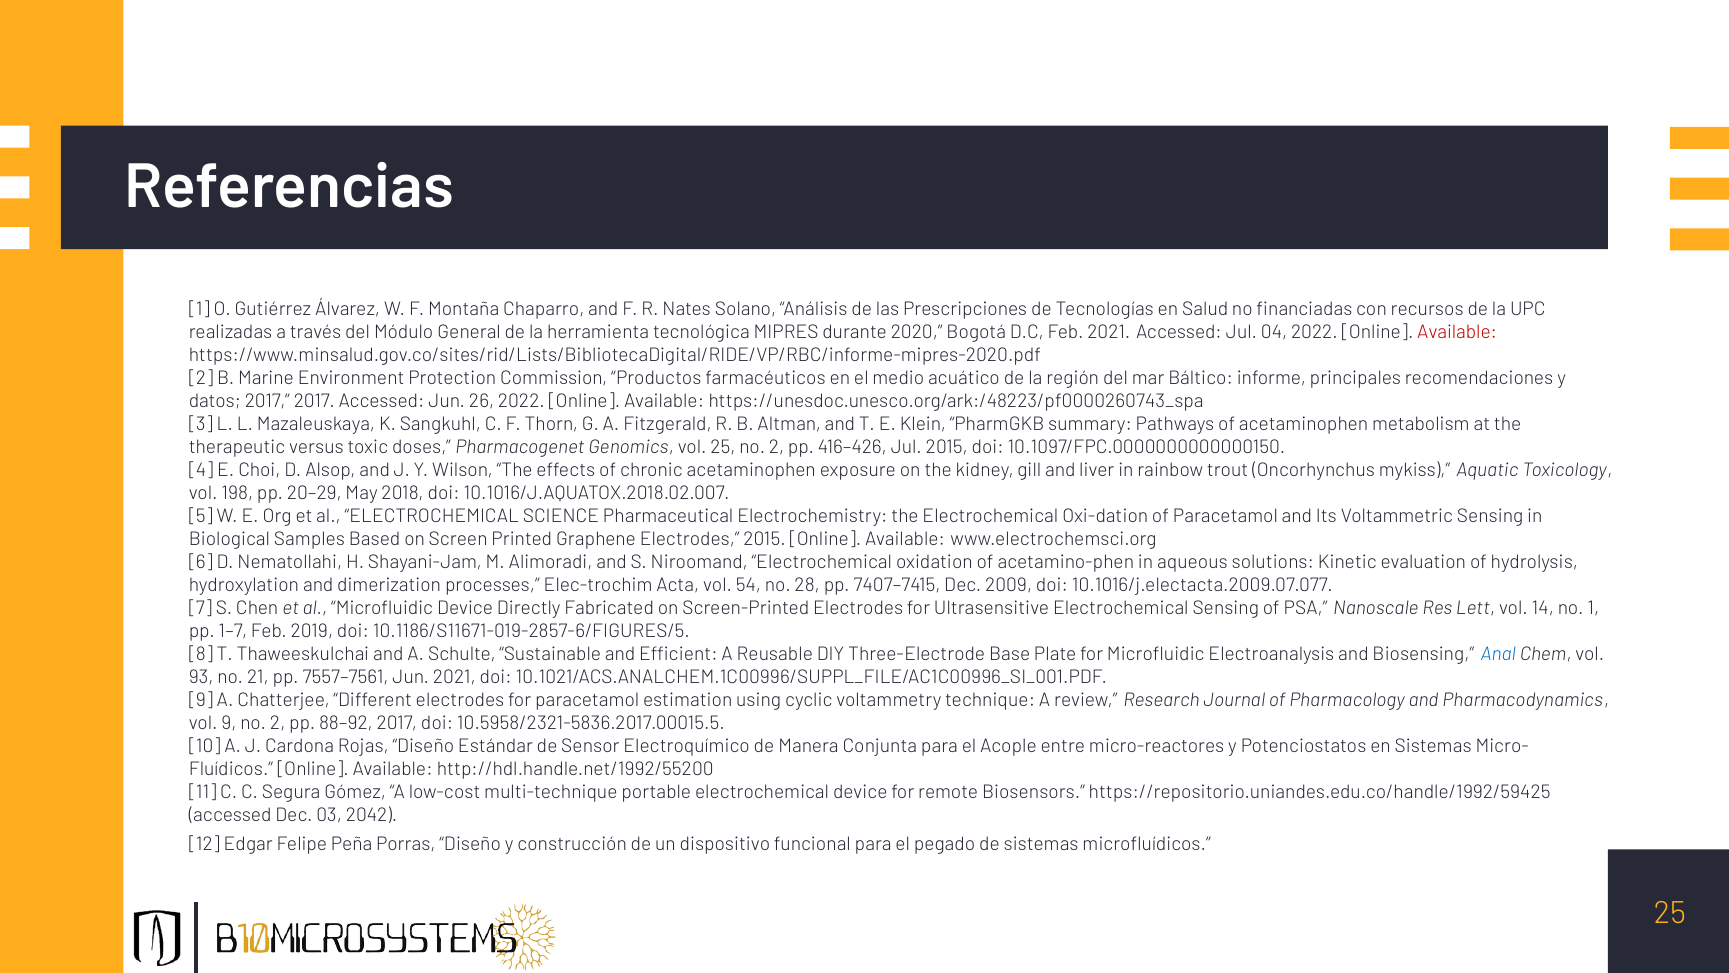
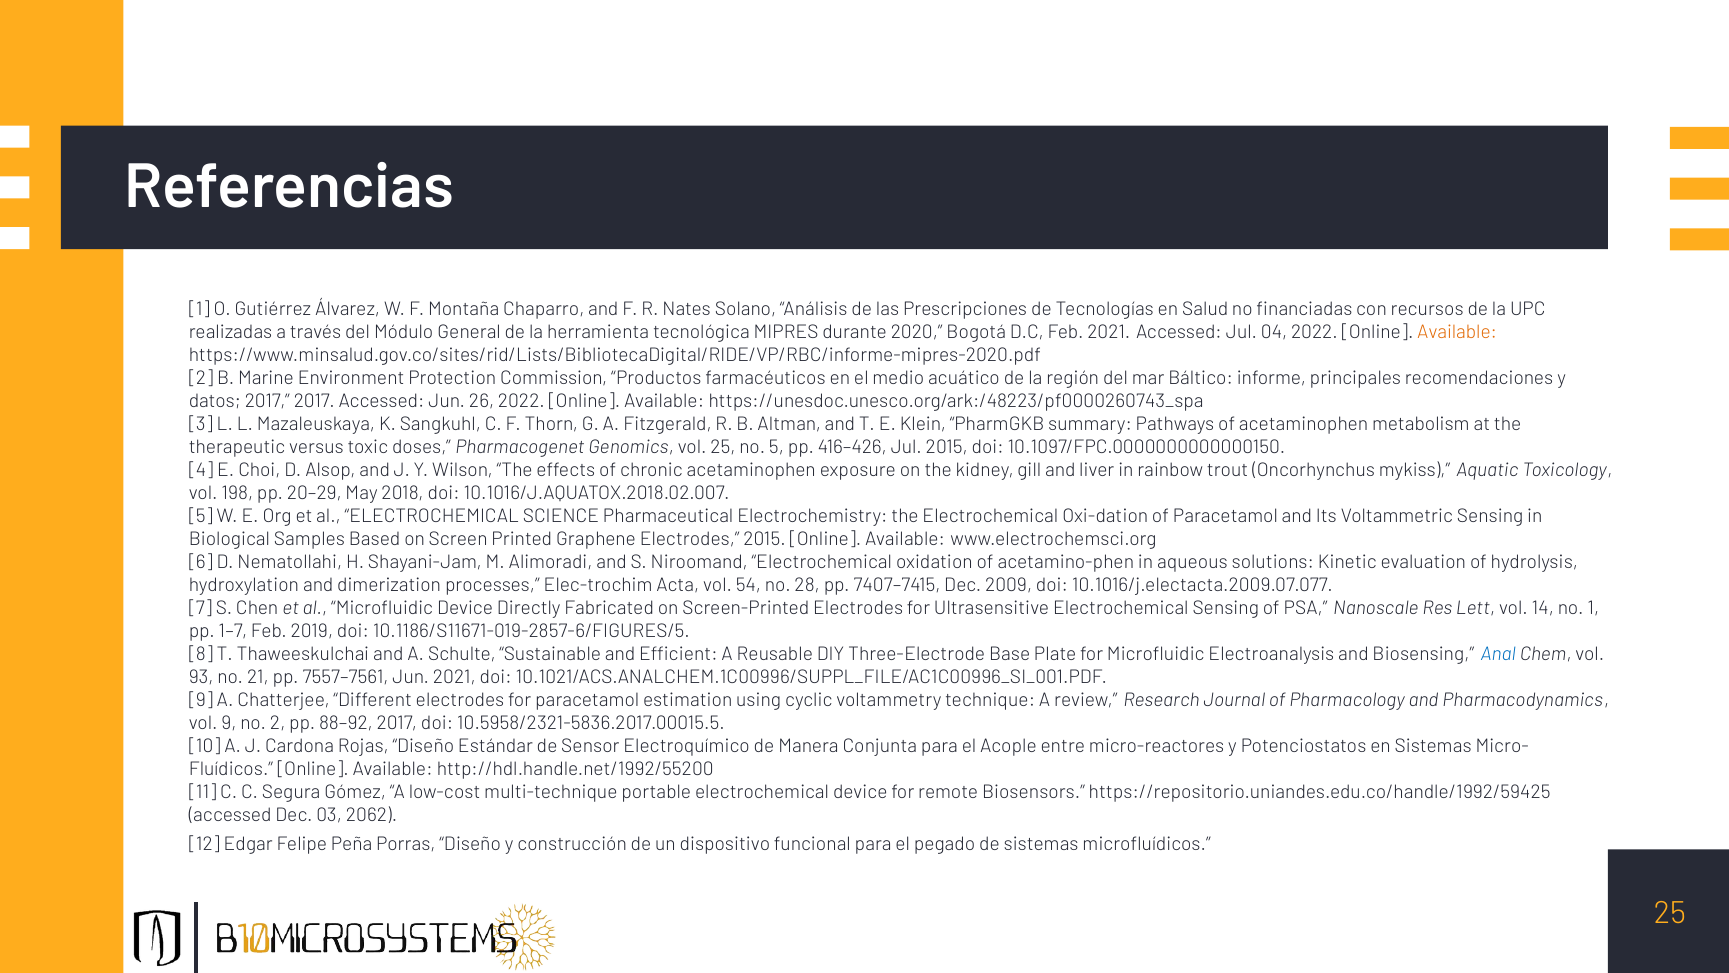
Available at (1457, 332) colour: red -> orange
25 no 2: 2 -> 5
2042: 2042 -> 2062
